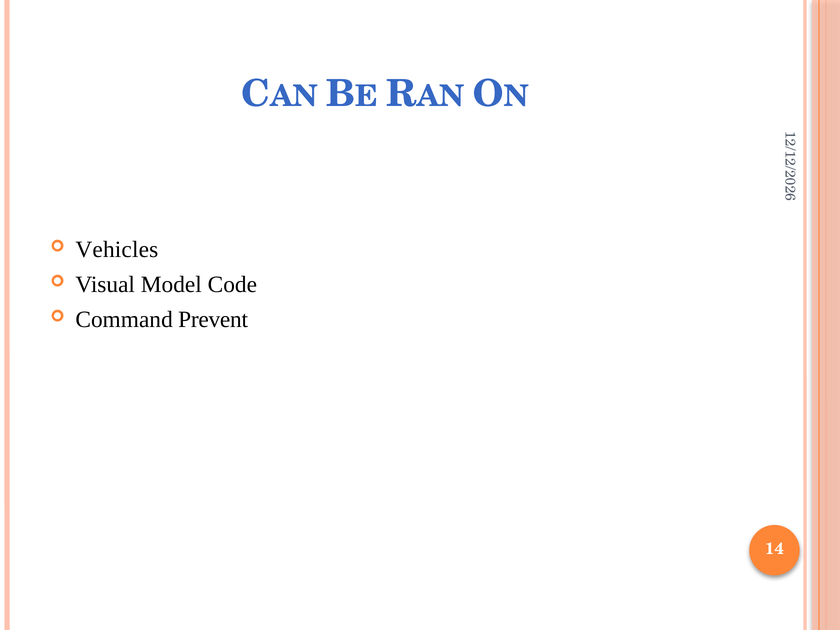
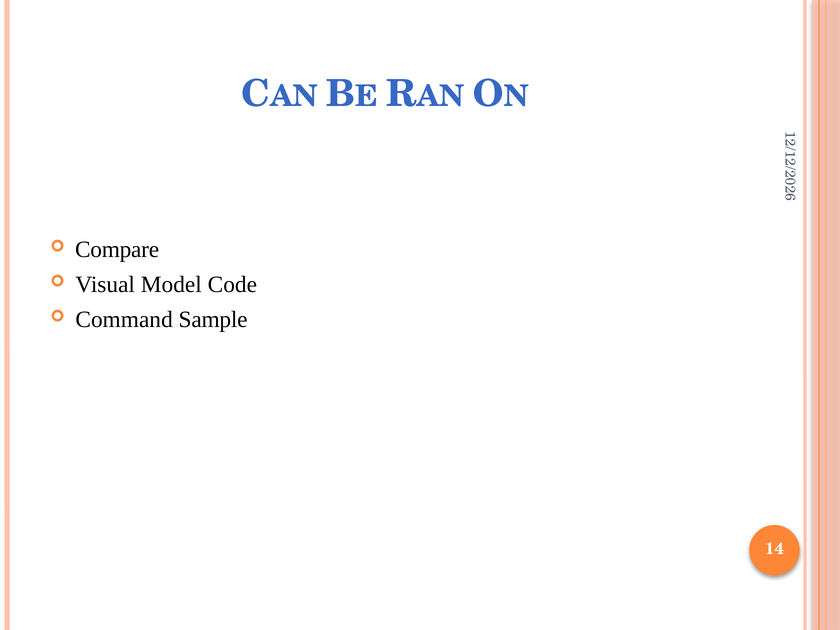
Vehicles: Vehicles -> Compare
Prevent: Prevent -> Sample
